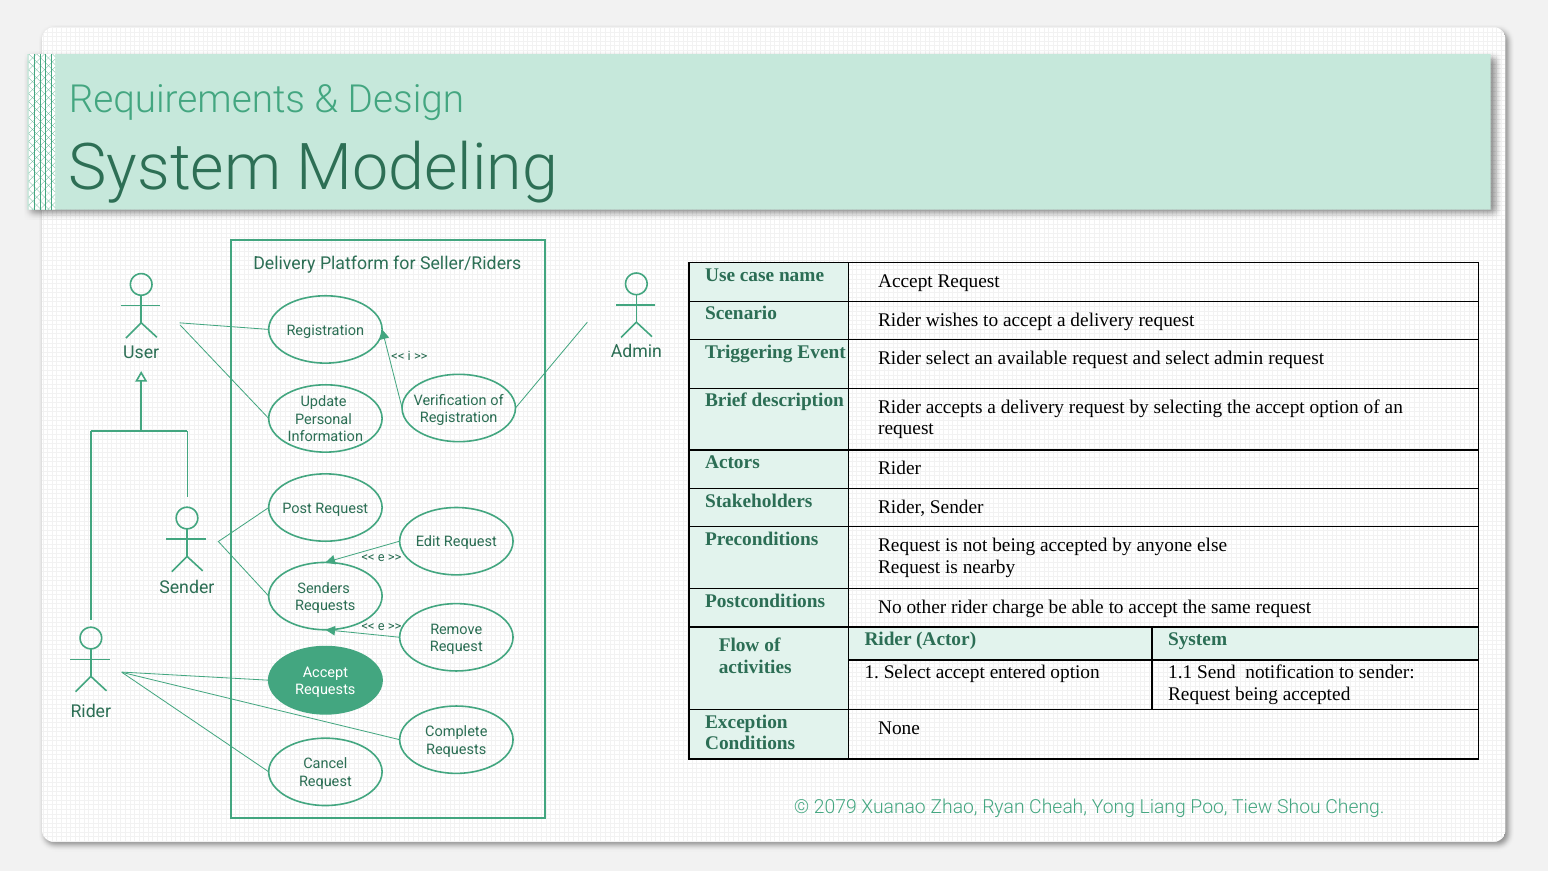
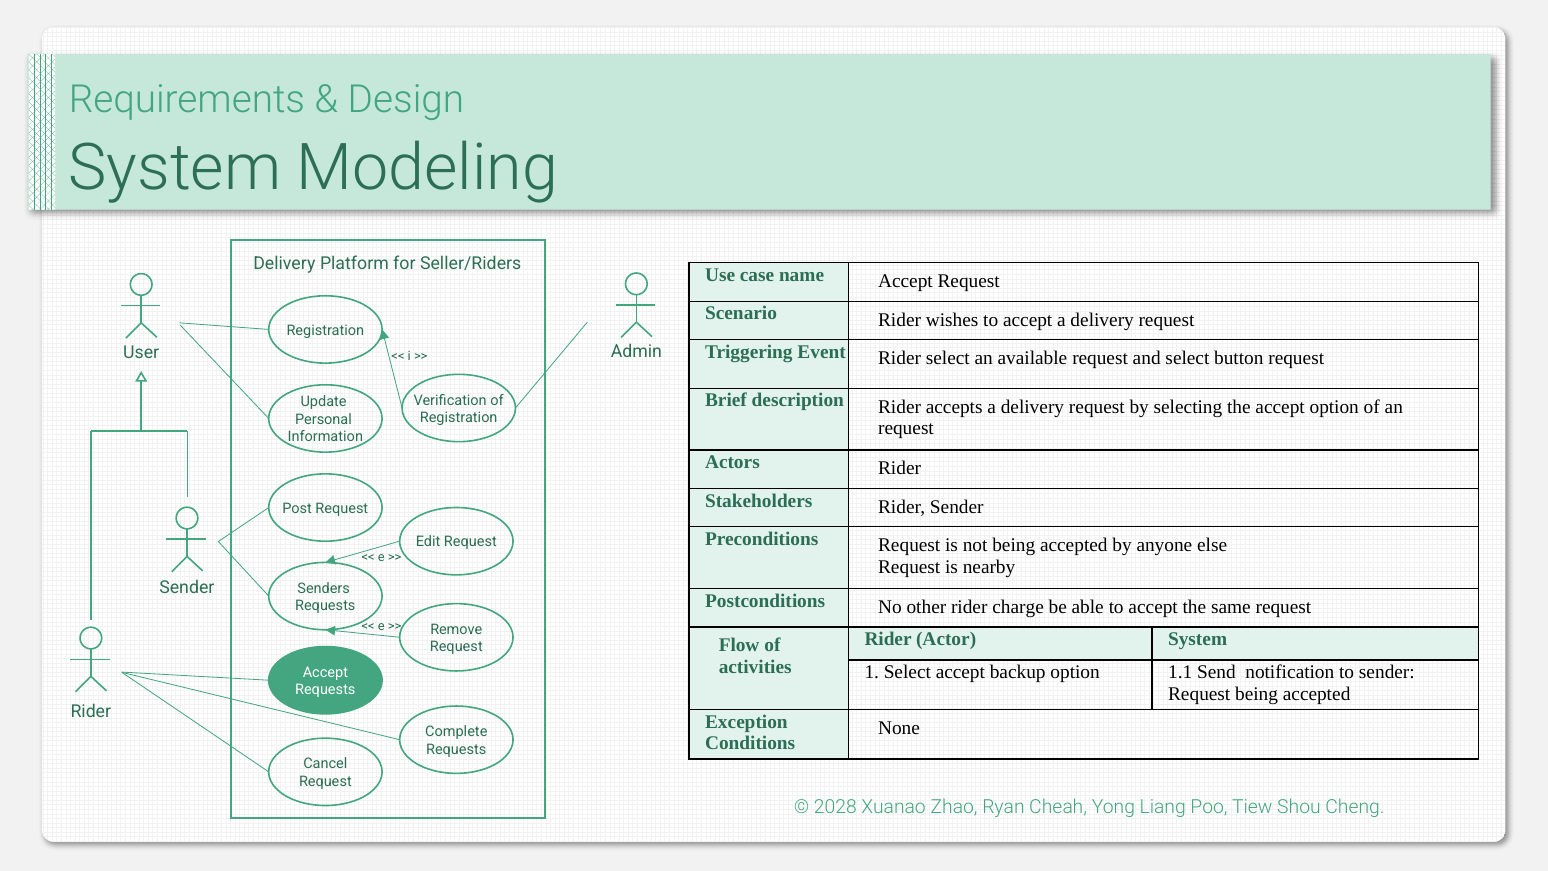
select admin: admin -> button
entered: entered -> backup
2079: 2079 -> 2028
